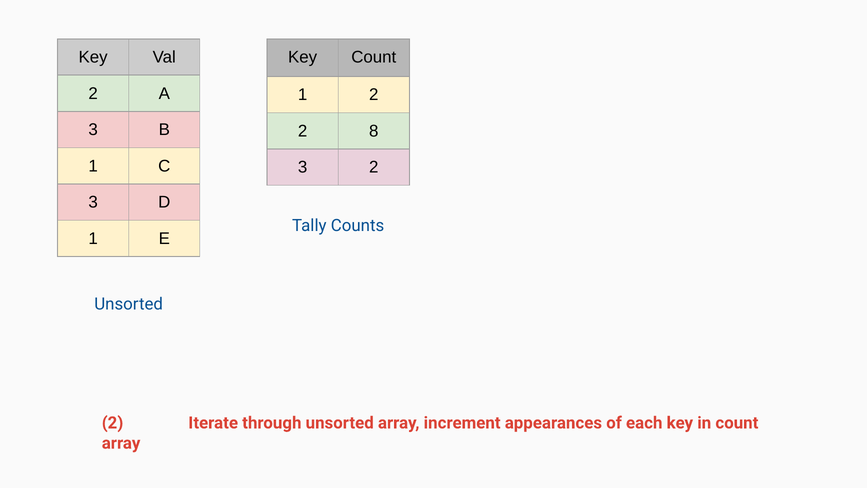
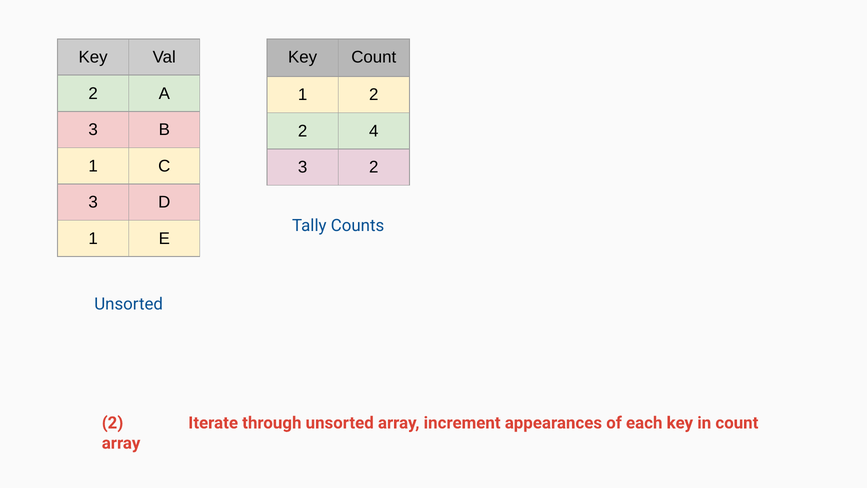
8: 8 -> 4
